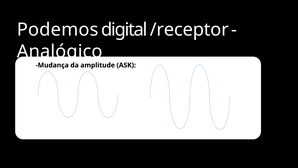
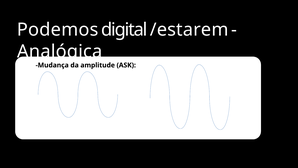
/receptor: /receptor -> /estarem
Analógico: Analógico -> Analógica
